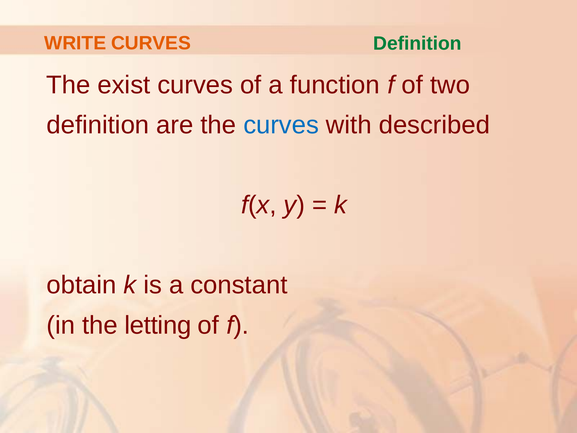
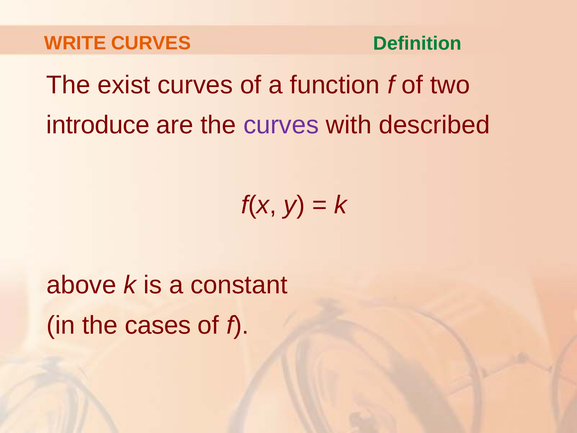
definition at (98, 125): definition -> introduce
curves at (281, 125) colour: blue -> purple
obtain: obtain -> above
letting: letting -> cases
